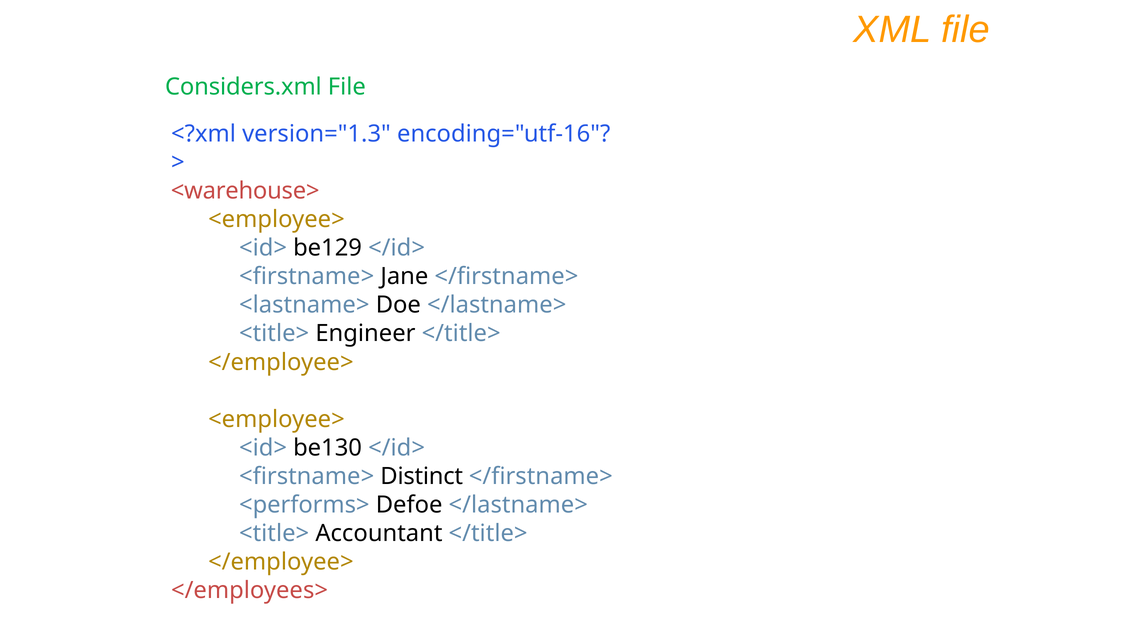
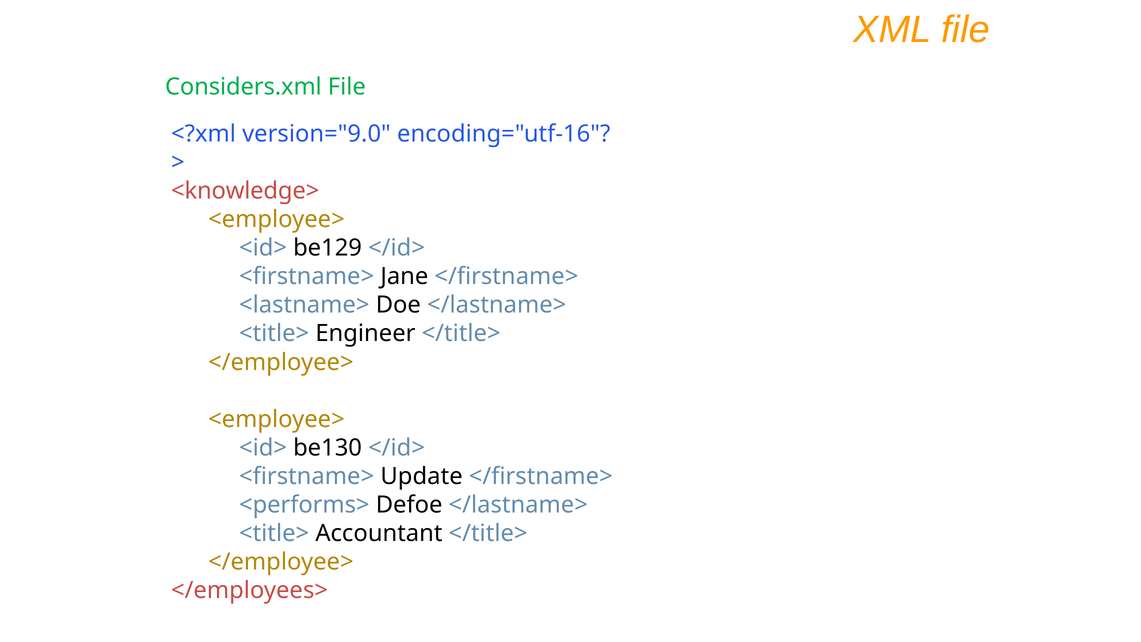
version="1.3: version="1.3 -> version="9.0
<warehouse>: <warehouse> -> <knowledge>
Distinct: Distinct -> Update
